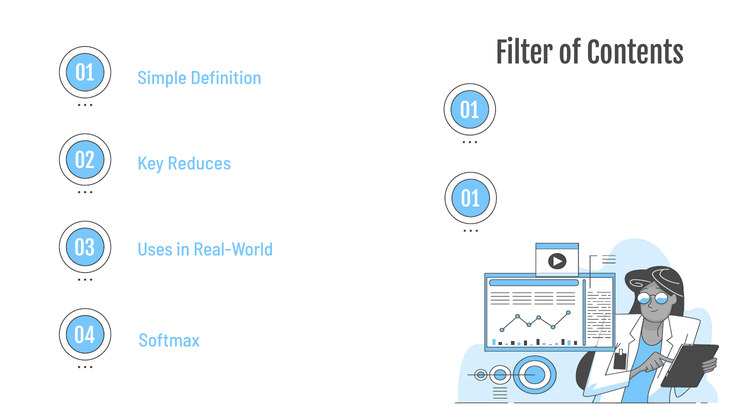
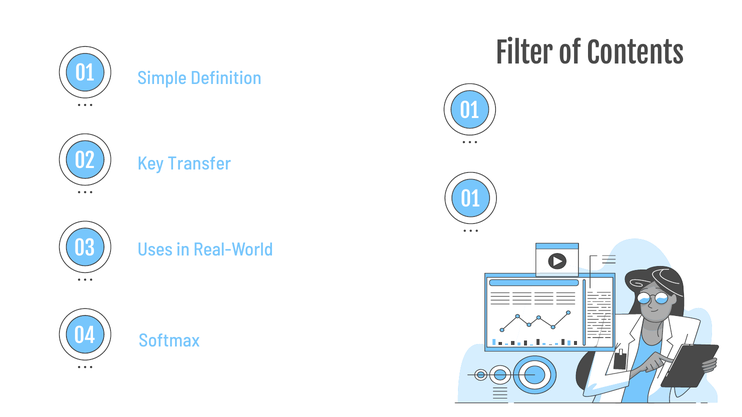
Reduces: Reduces -> Transfer
